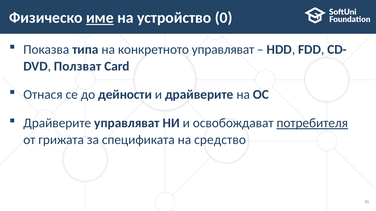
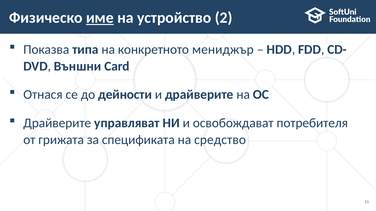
0: 0 -> 2
конкретното управляват: управляват -> мениджър
Ползват: Ползват -> Външни
потребителя underline: present -> none
